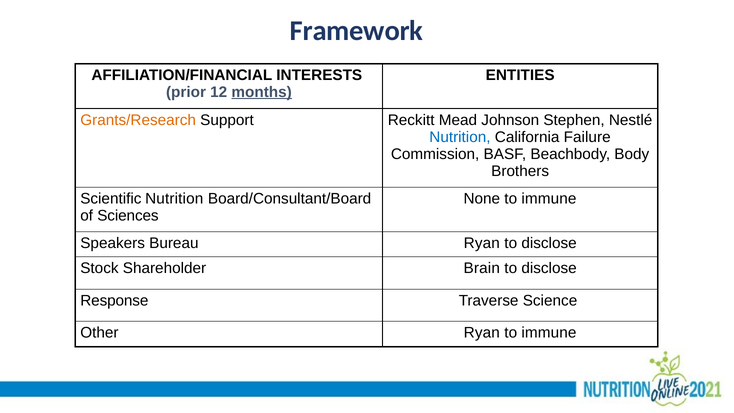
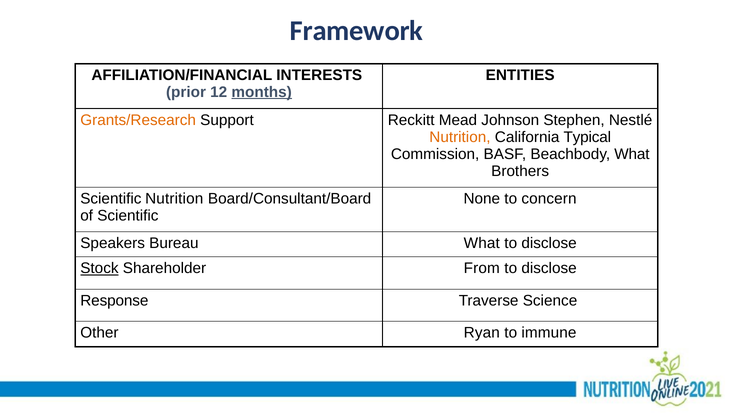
Nutrition at (460, 137) colour: blue -> orange
Failure: Failure -> Typical
Beachbody Body: Body -> What
None to immune: immune -> concern
of Sciences: Sciences -> Scientific
Bureau Ryan: Ryan -> What
Stock underline: none -> present
Brain: Brain -> From
